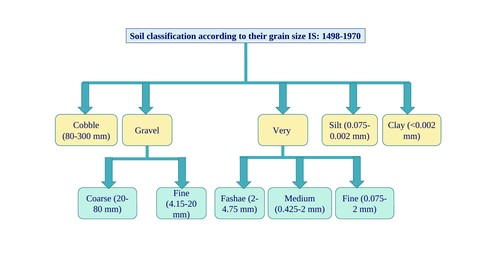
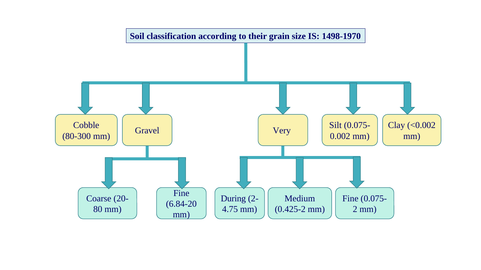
Fashae: Fashae -> During
4.15-20: 4.15-20 -> 6.84-20
